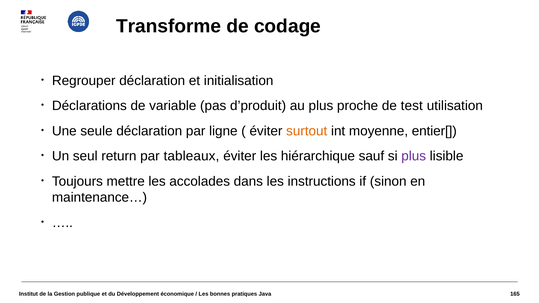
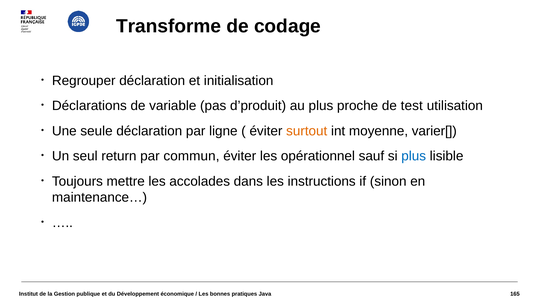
entier[: entier[ -> varier[
tableaux: tableaux -> commun
hiérarchique: hiérarchique -> opérationnel
plus at (414, 156) colour: purple -> blue
